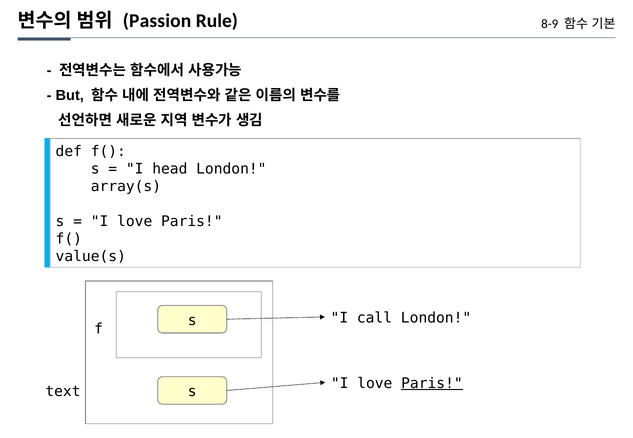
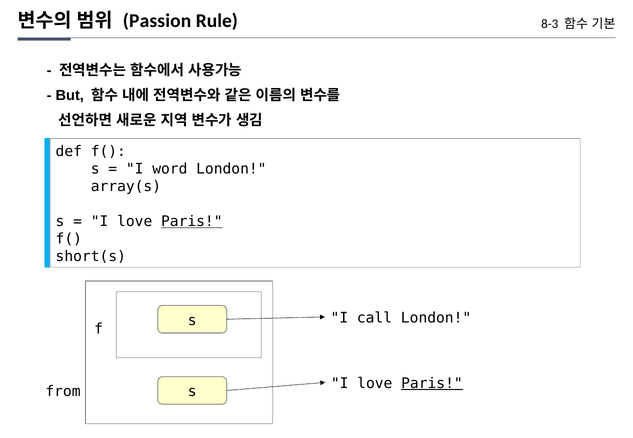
8-9: 8-9 -> 8-3
head: head -> word
Paris at (192, 222) underline: none -> present
value(s: value(s -> short(s
text: text -> from
